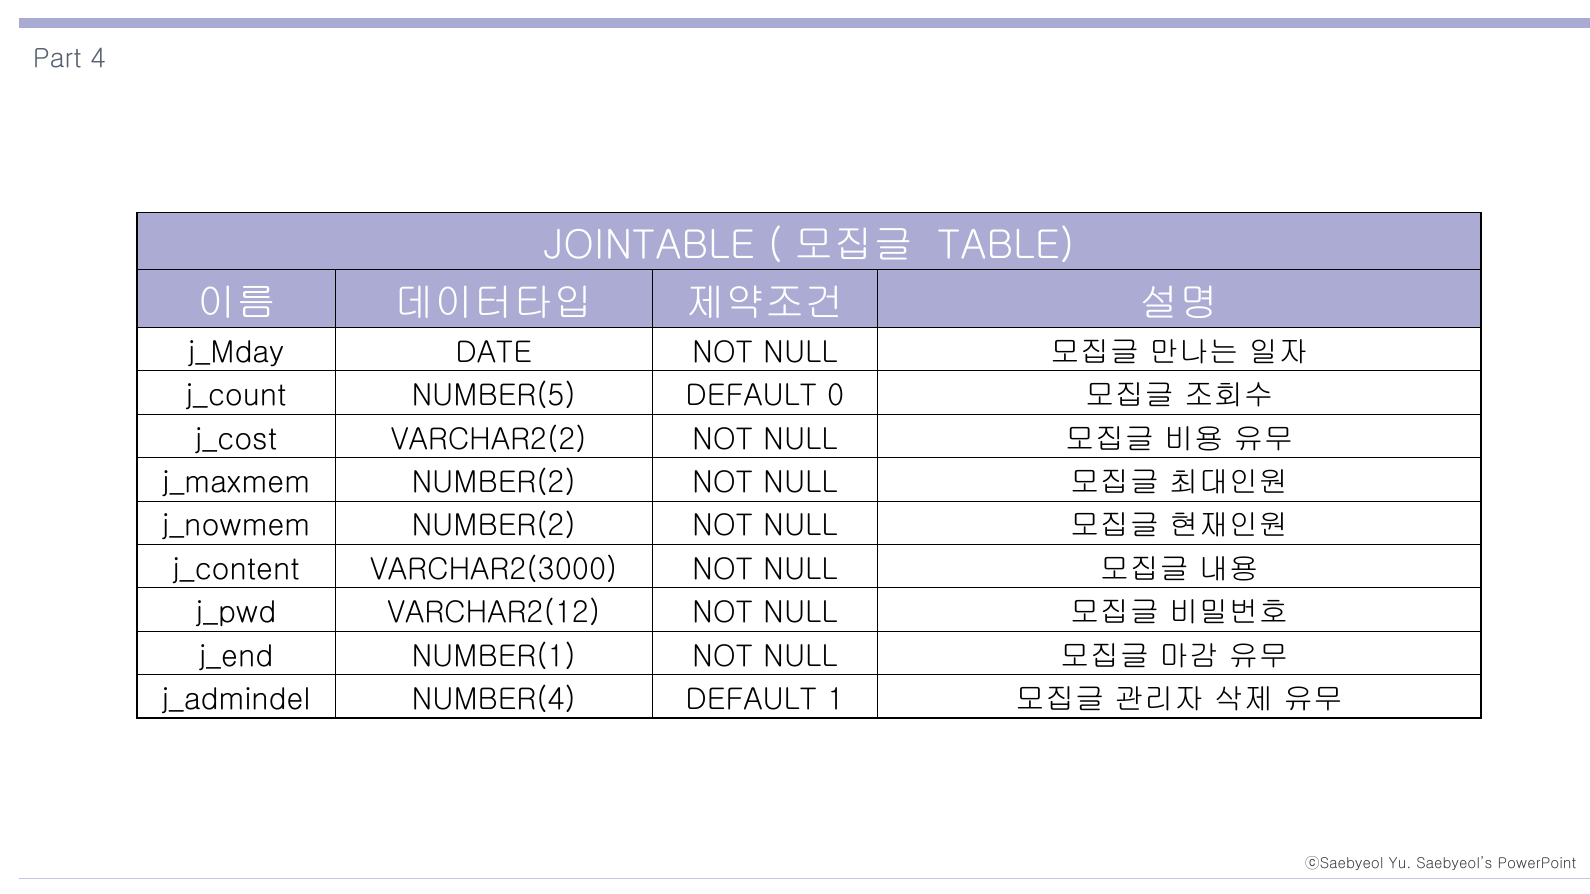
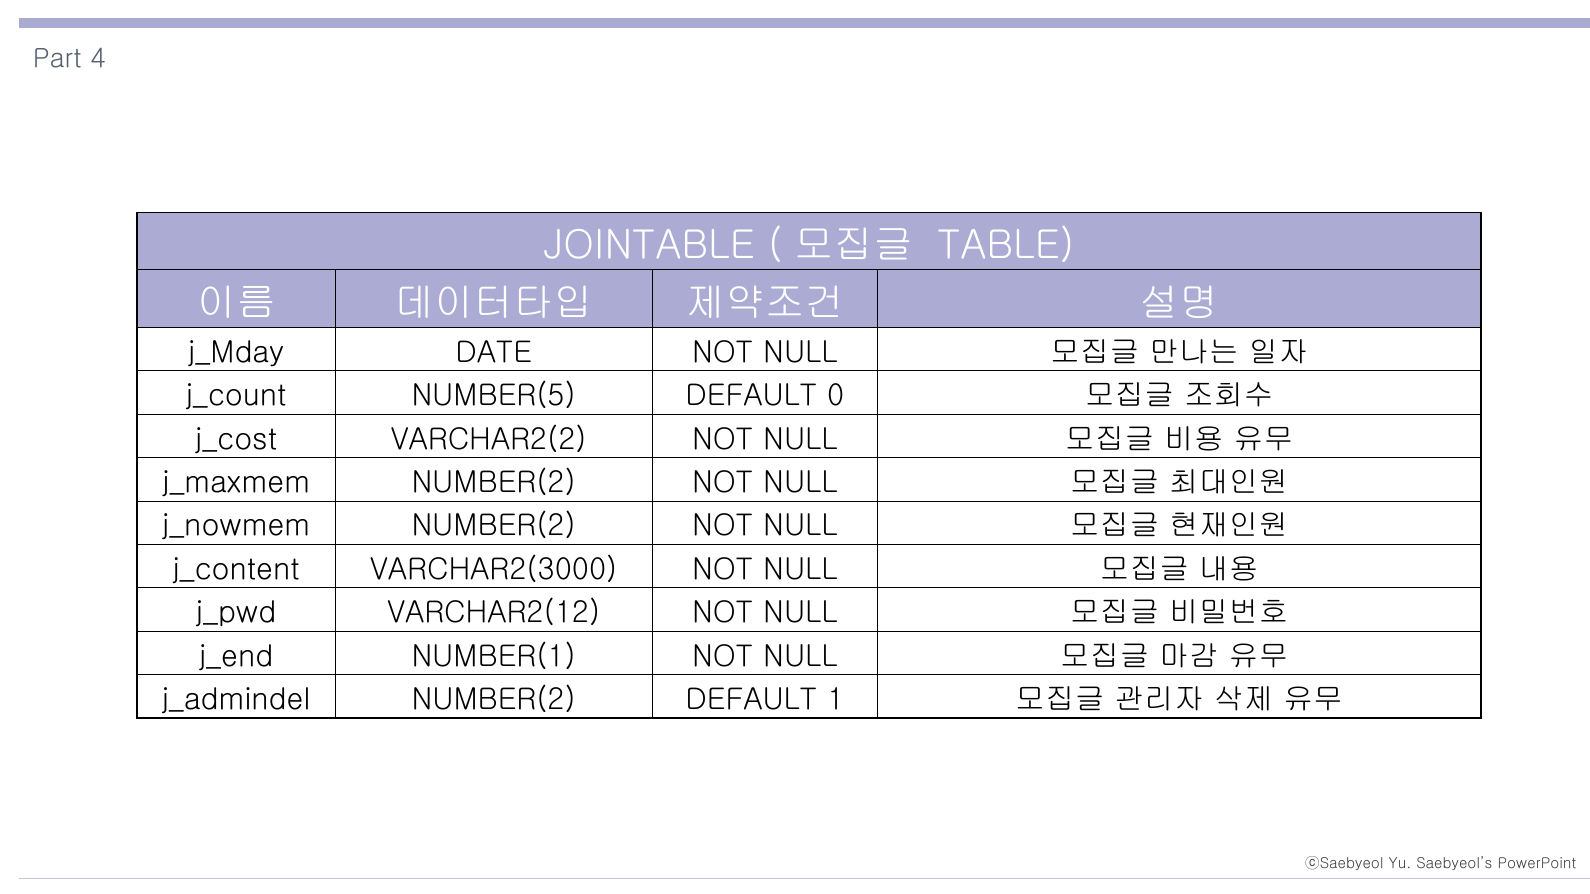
NUMBER(4 at (494, 700): NUMBER(4 -> NUMBER(2
